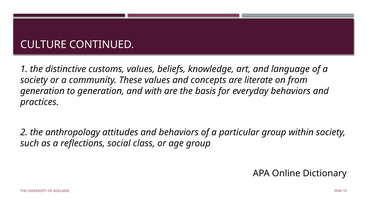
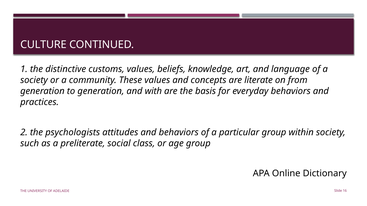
anthropology: anthropology -> psychologists
reflections: reflections -> preliterate
